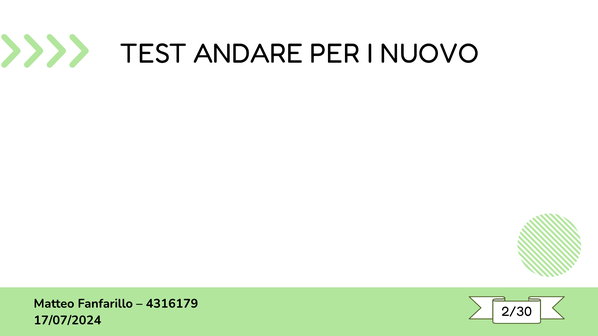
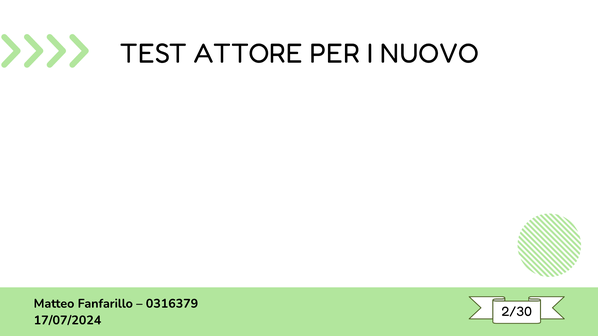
ANDARE: ANDARE -> ATTORE
4316179: 4316179 -> 0316379
